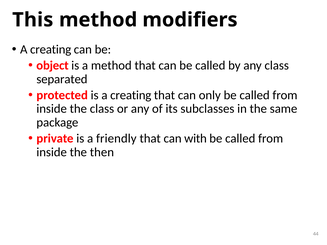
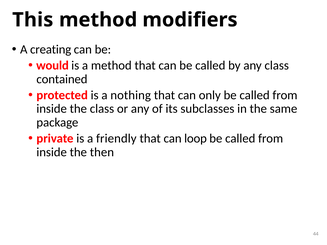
object: object -> would
separated: separated -> contained
is a creating: creating -> nothing
with: with -> loop
